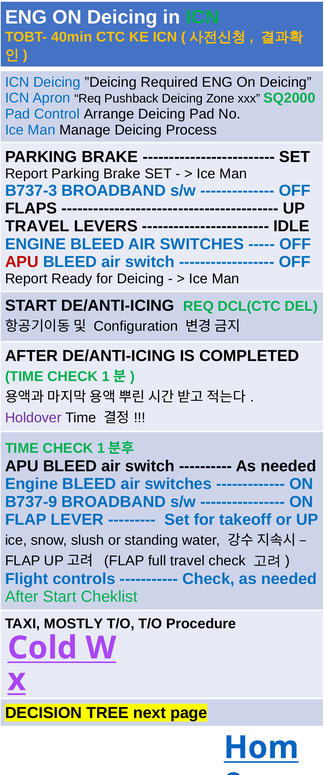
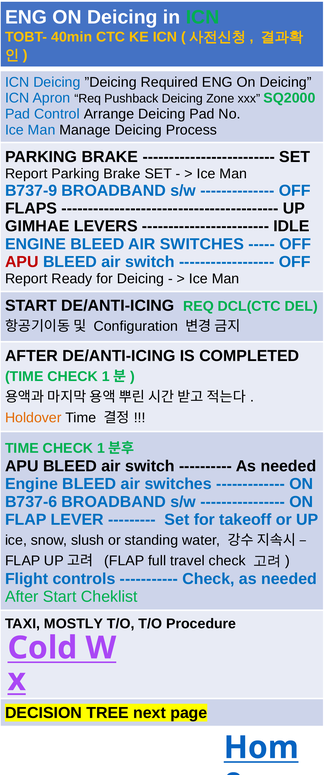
B737-3: B737-3 -> B737-9
TRAVEL at (37, 226): TRAVEL -> GIMHAE
Holdover colour: purple -> orange
B737-9: B737-9 -> B737-6
